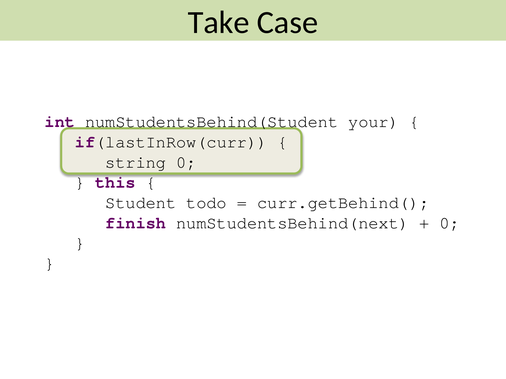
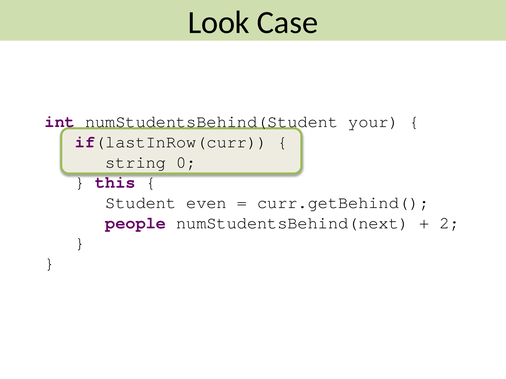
Take: Take -> Look
todo: todo -> even
finish: finish -> people
0 at (449, 223): 0 -> 2
